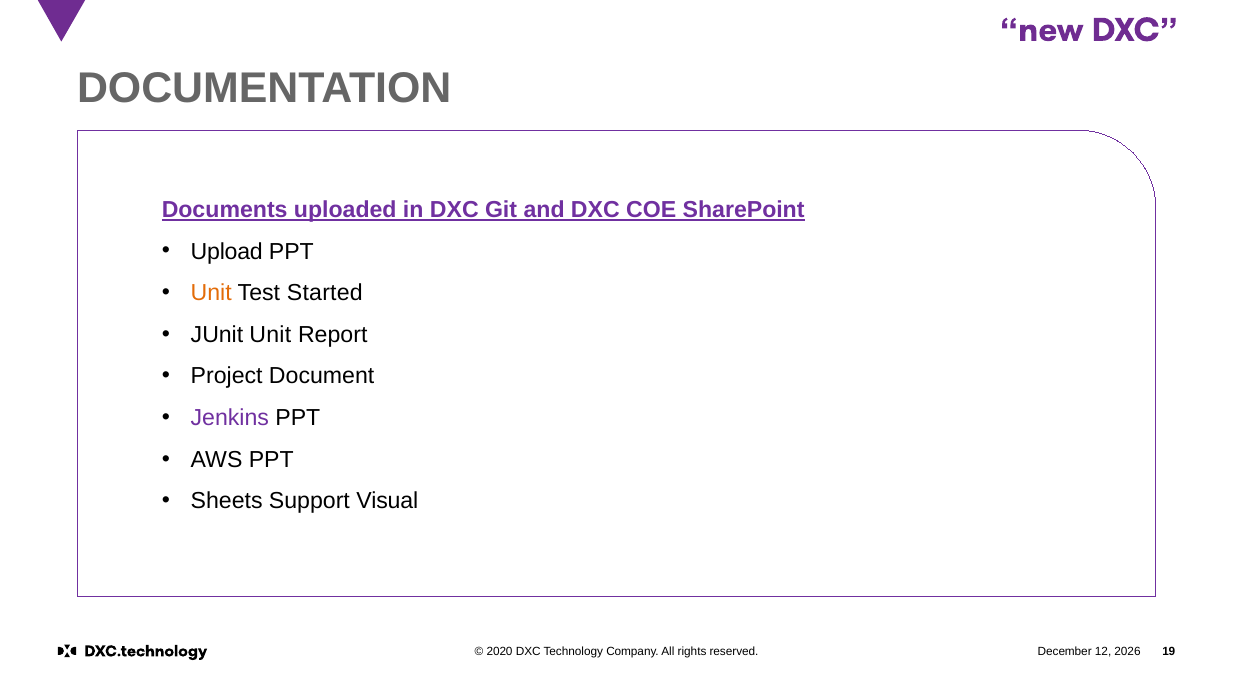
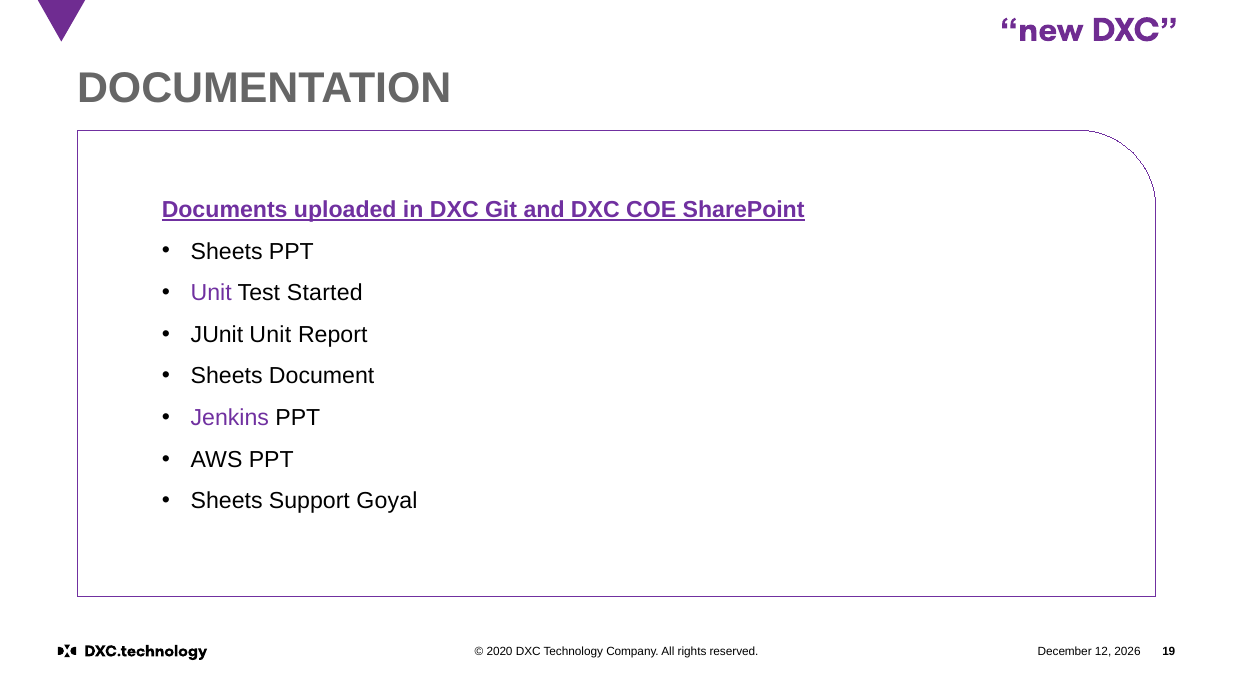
Upload at (227, 251): Upload -> Sheets
Unit at (211, 293) colour: orange -> purple
Project at (227, 376): Project -> Sheets
Visual: Visual -> Goyal
